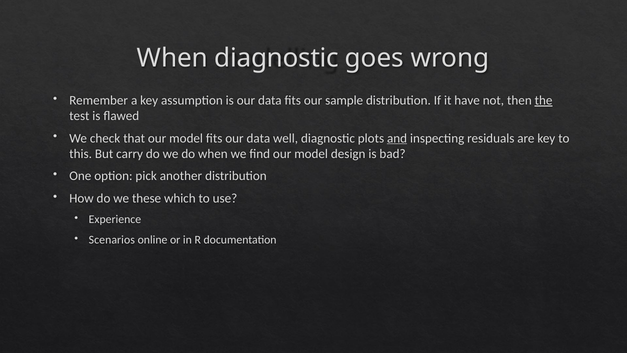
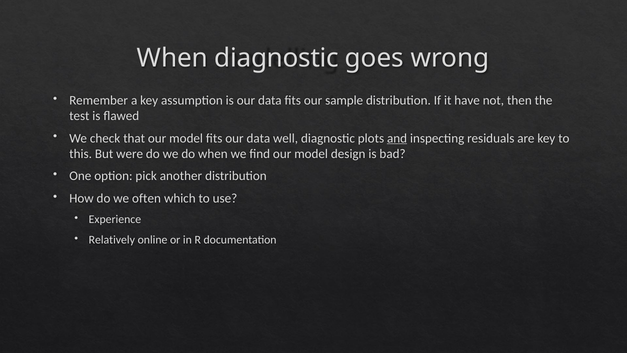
the underline: present -> none
carry: carry -> were
these: these -> often
Scenarios: Scenarios -> Relatively
